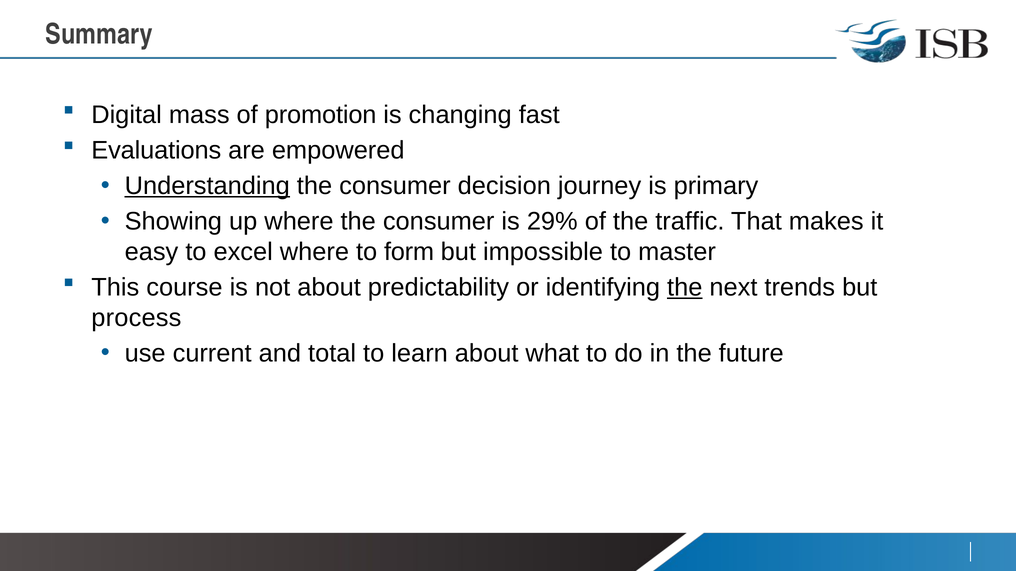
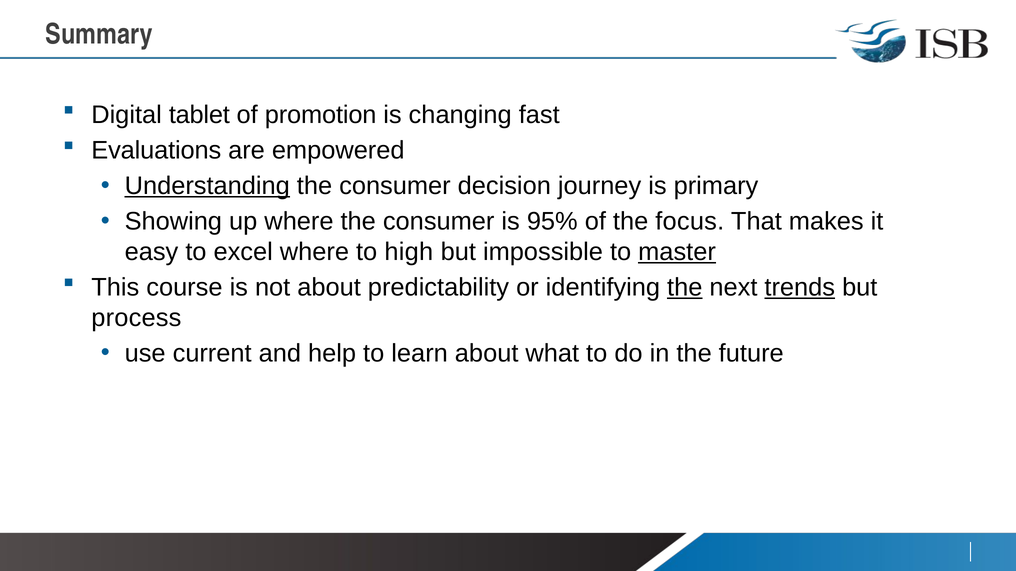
mass: mass -> tablet
29%: 29% -> 95%
traffic: traffic -> focus
form: form -> high
master underline: none -> present
trends underline: none -> present
total: total -> help
